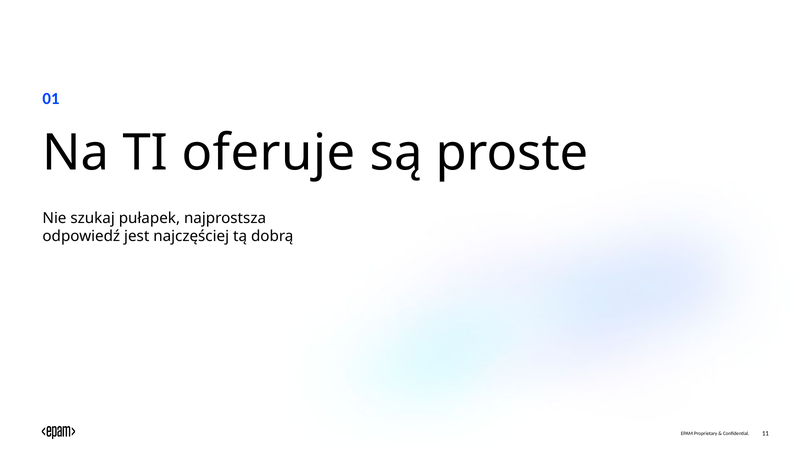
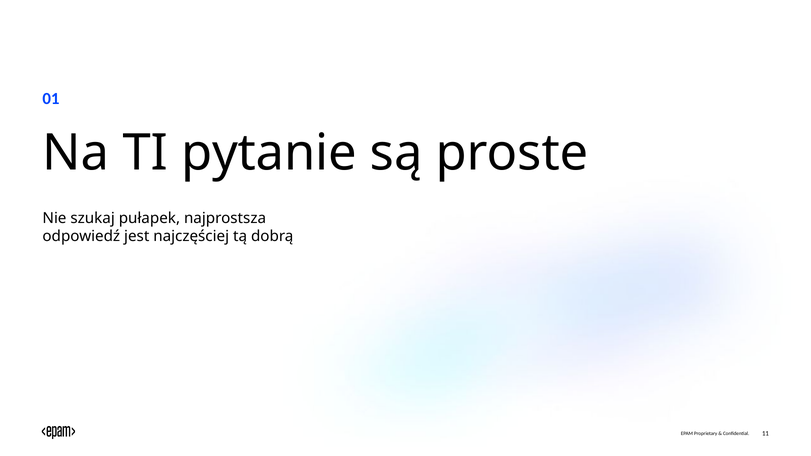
oferuje: oferuje -> pytanie
